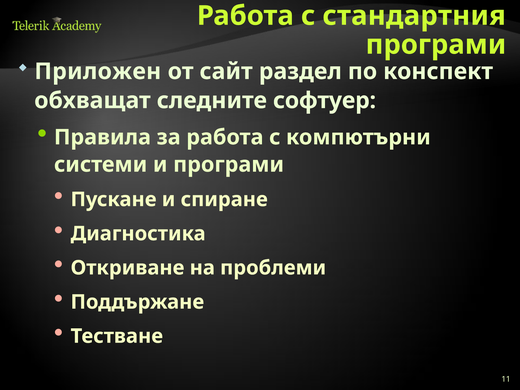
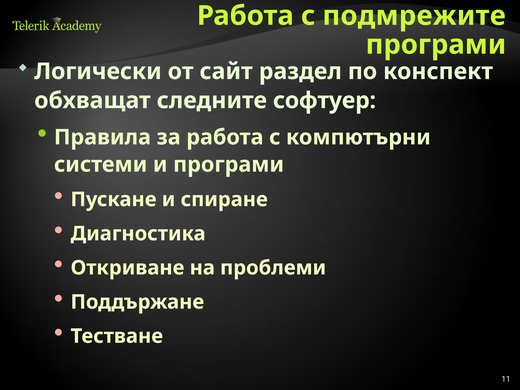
стандартния: стандартния -> подмрежите
Приложен: Приложен -> Логически
